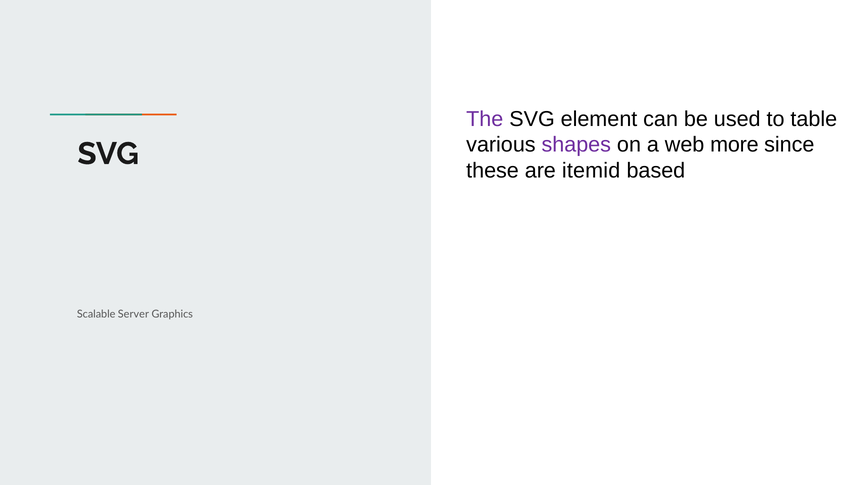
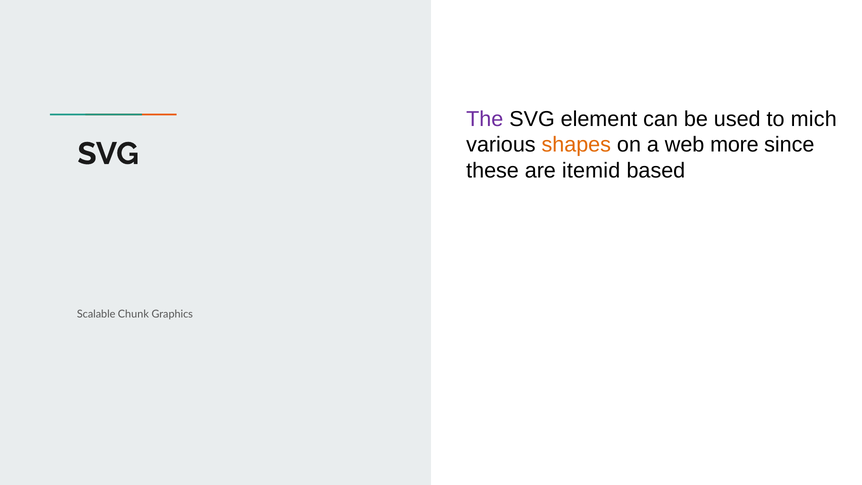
table: table -> mich
shapes colour: purple -> orange
Server: Server -> Chunk
